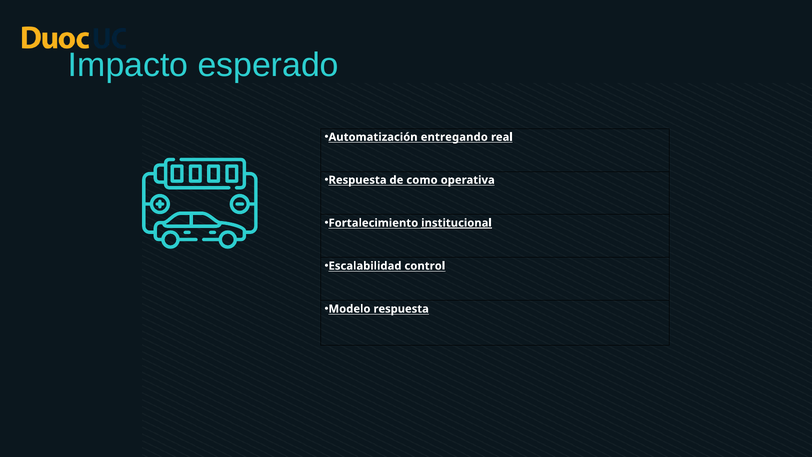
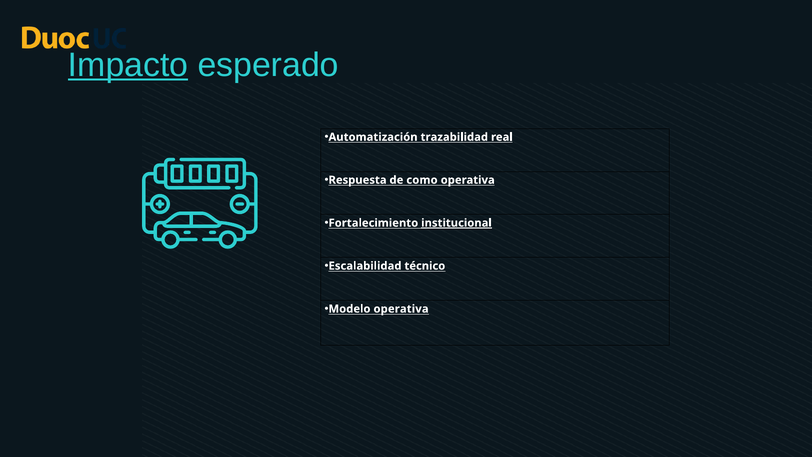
Impacto underline: none -> present
entregando: entregando -> trazabilidad
control: control -> técnico
Modelo respuesta: respuesta -> operativa
